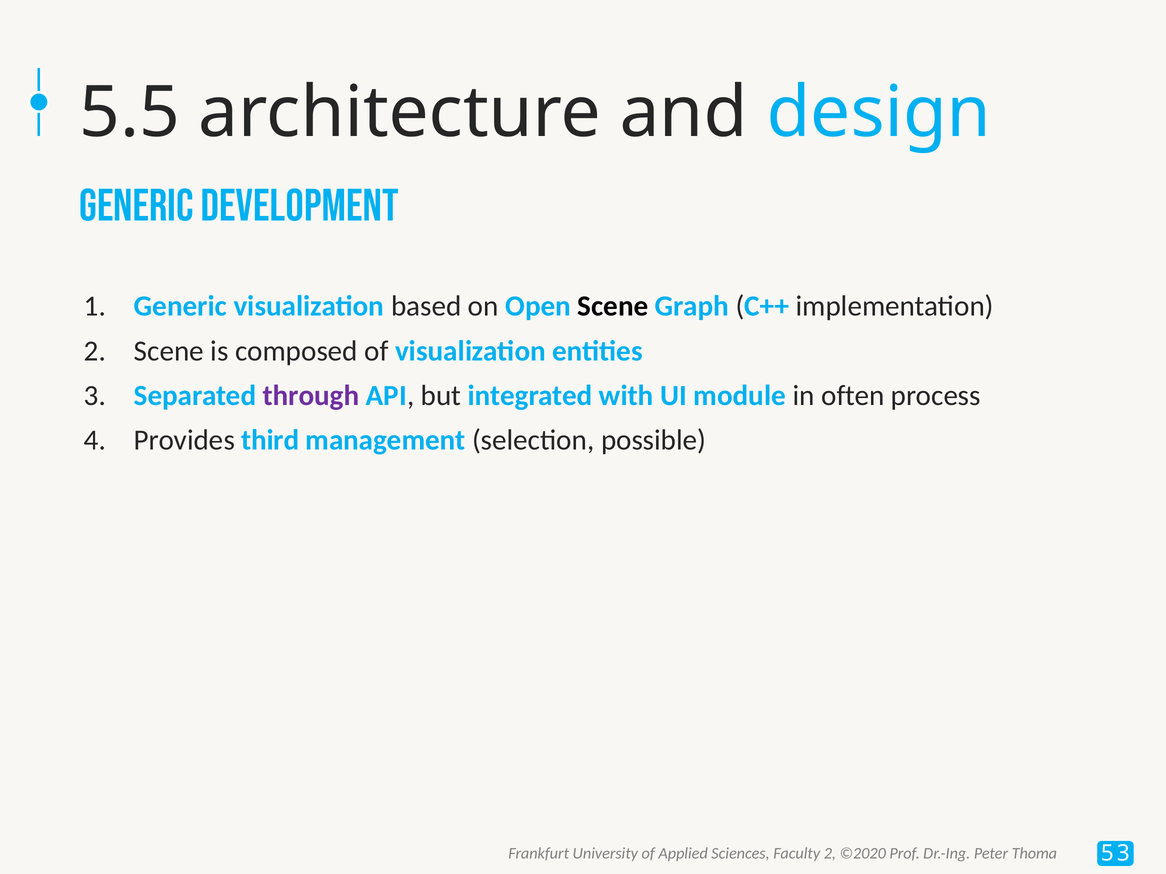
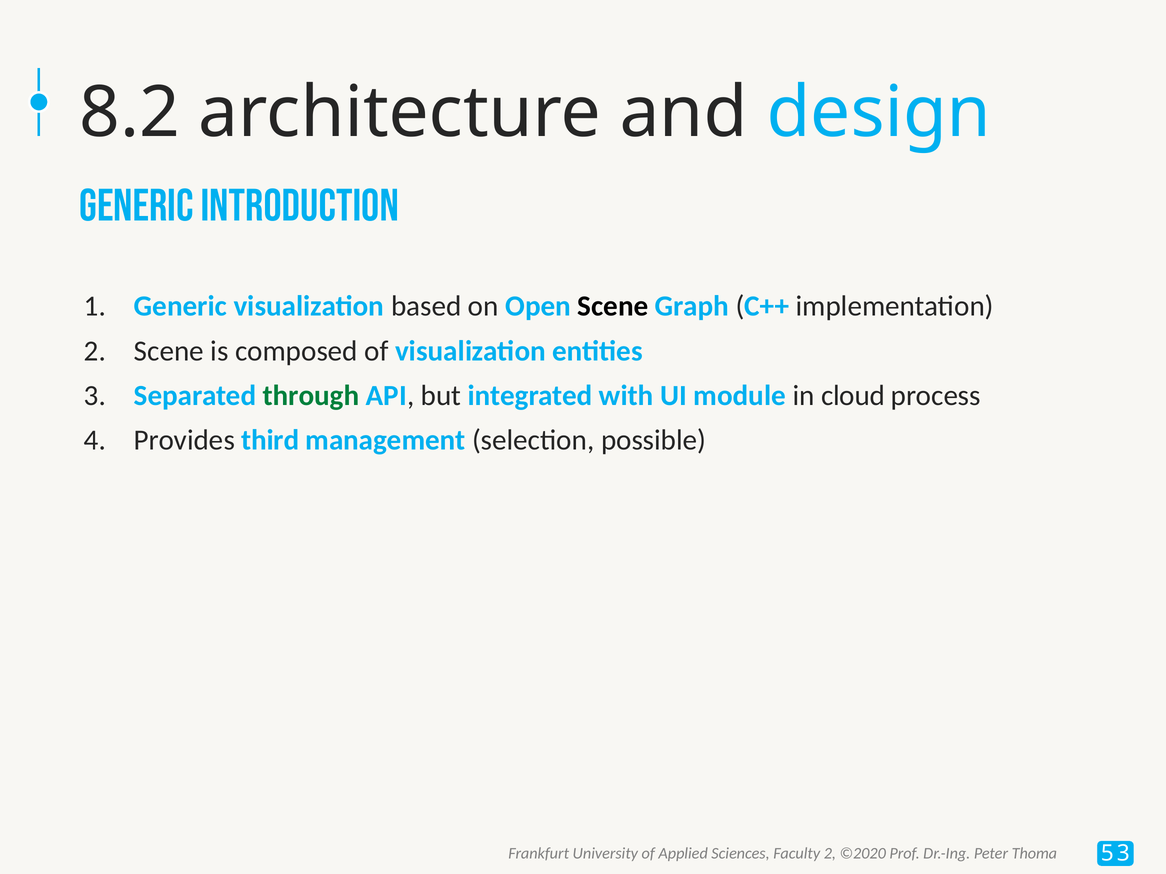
5.5: 5.5 -> 8.2
Development: Development -> Introduction
through colour: purple -> green
often: often -> cloud
